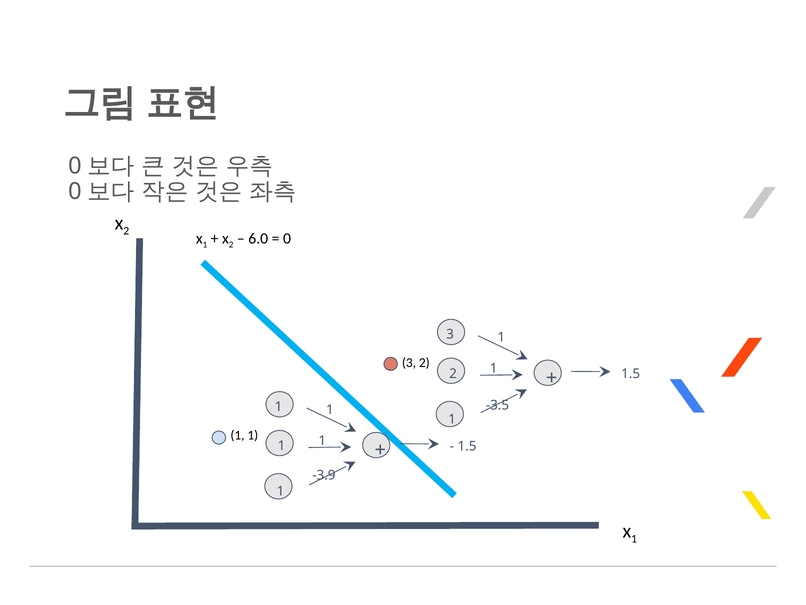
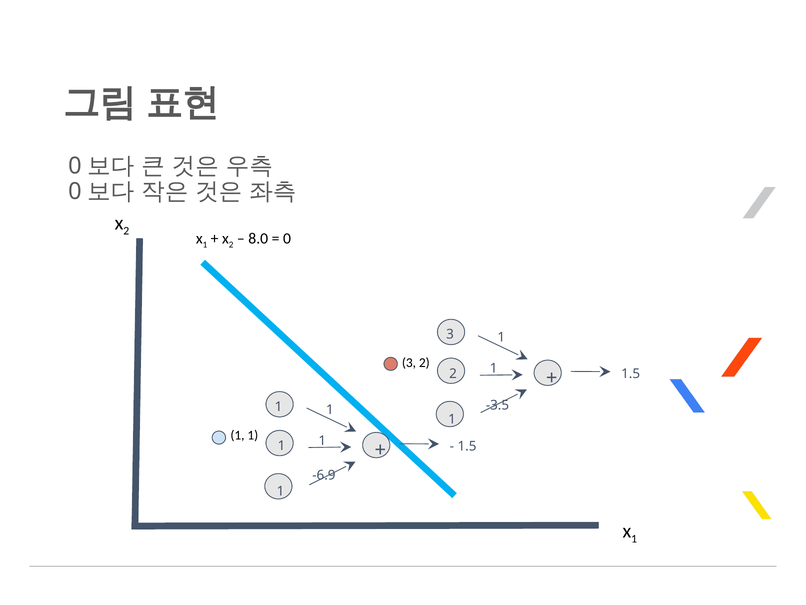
6.0: 6.0 -> 8.0
-3.9: -3.9 -> -6.9
